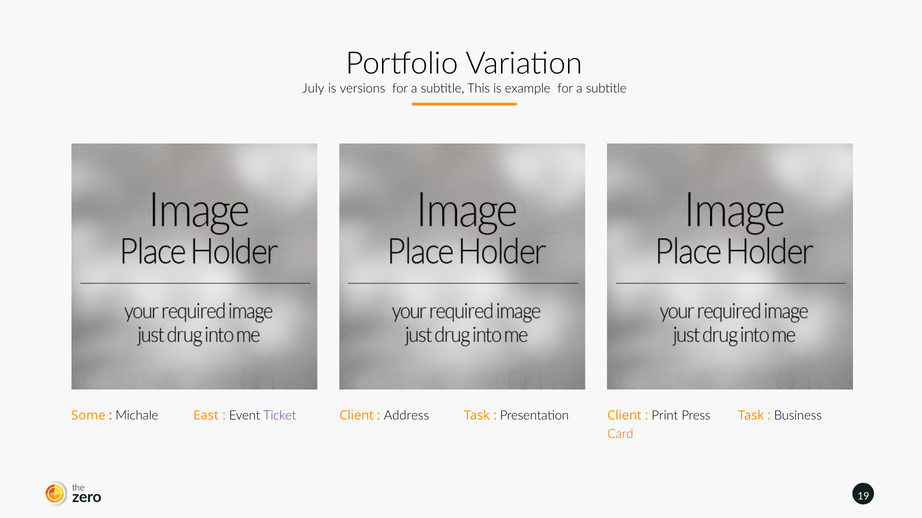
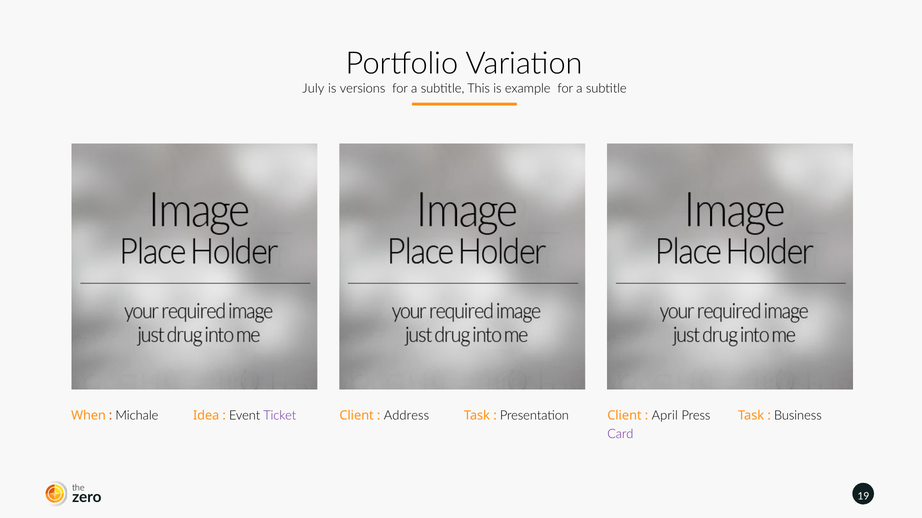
Some: Some -> When
East: East -> Idea
Print: Print -> April
Card colour: orange -> purple
